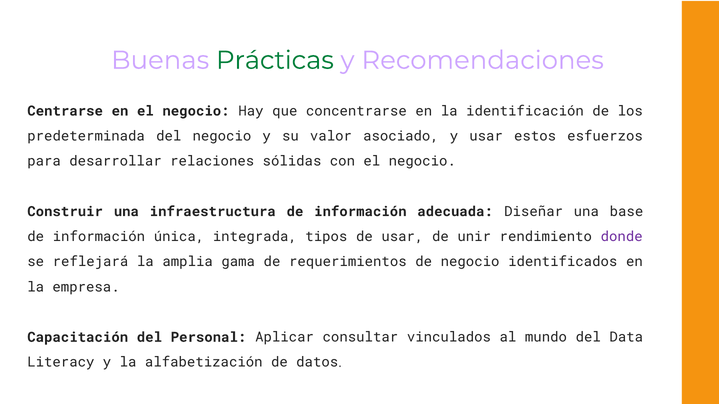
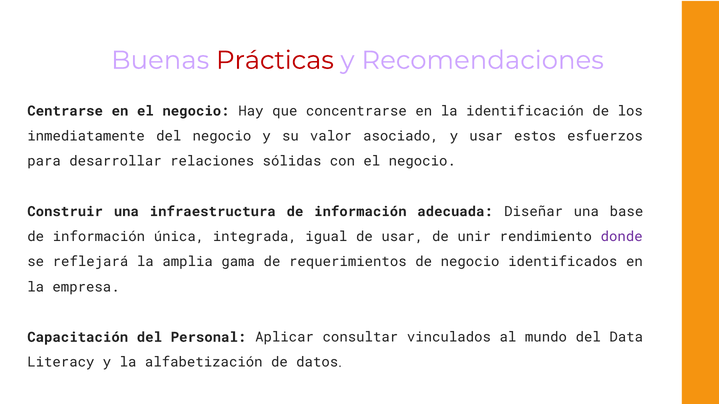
Prácticas colour: green -> red
predeterminada: predeterminada -> inmediatamente
tipos: tipos -> igual
